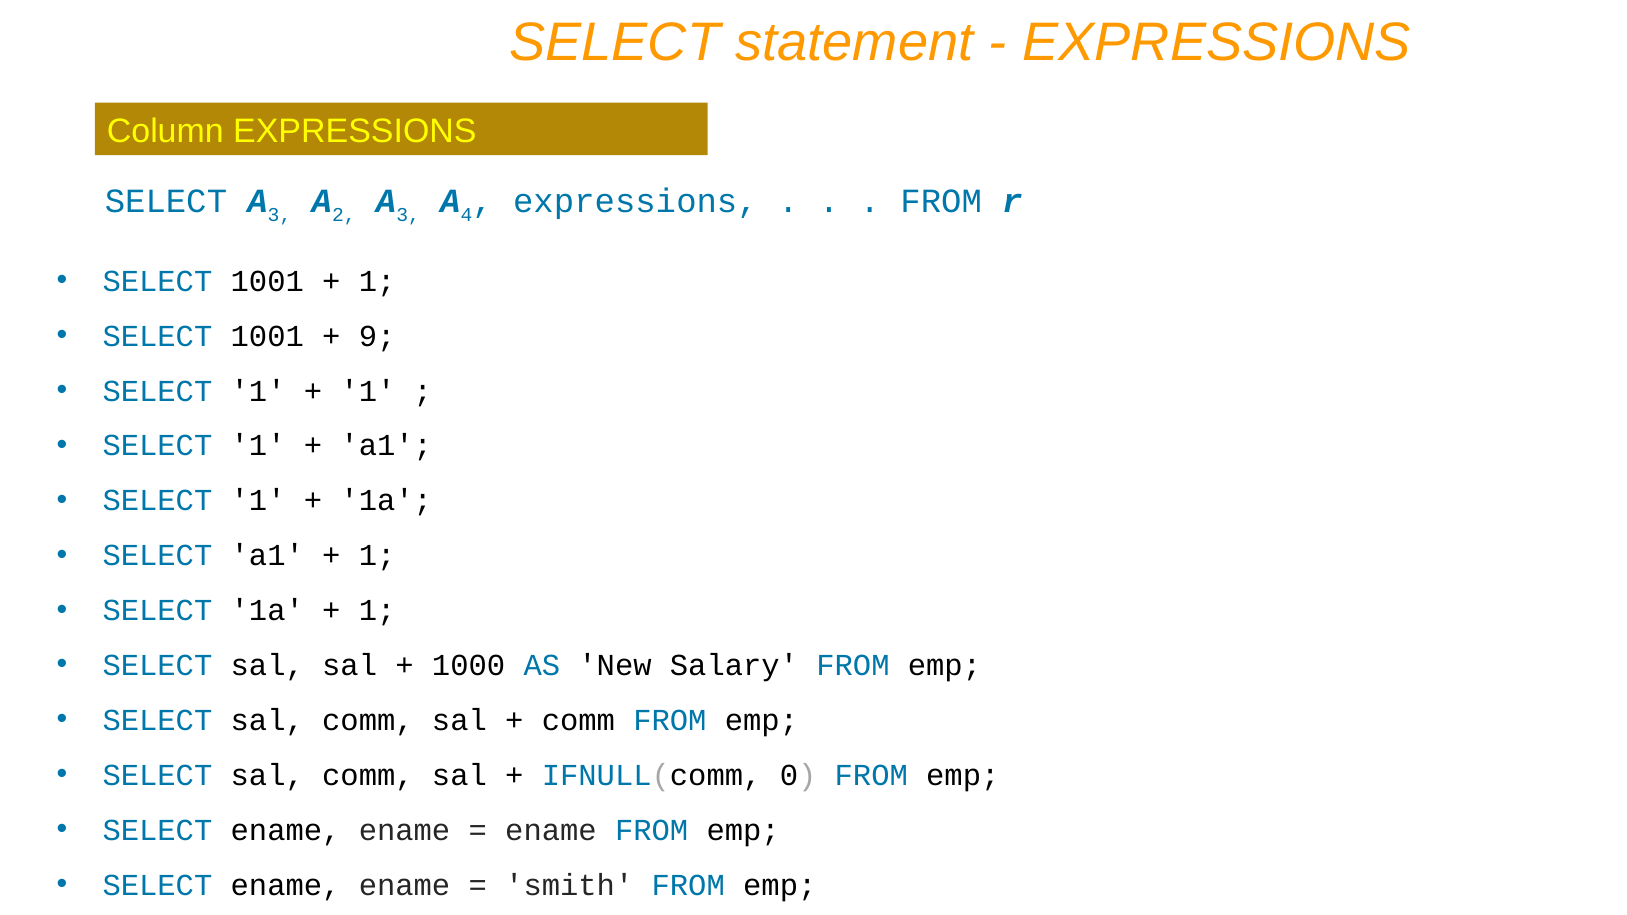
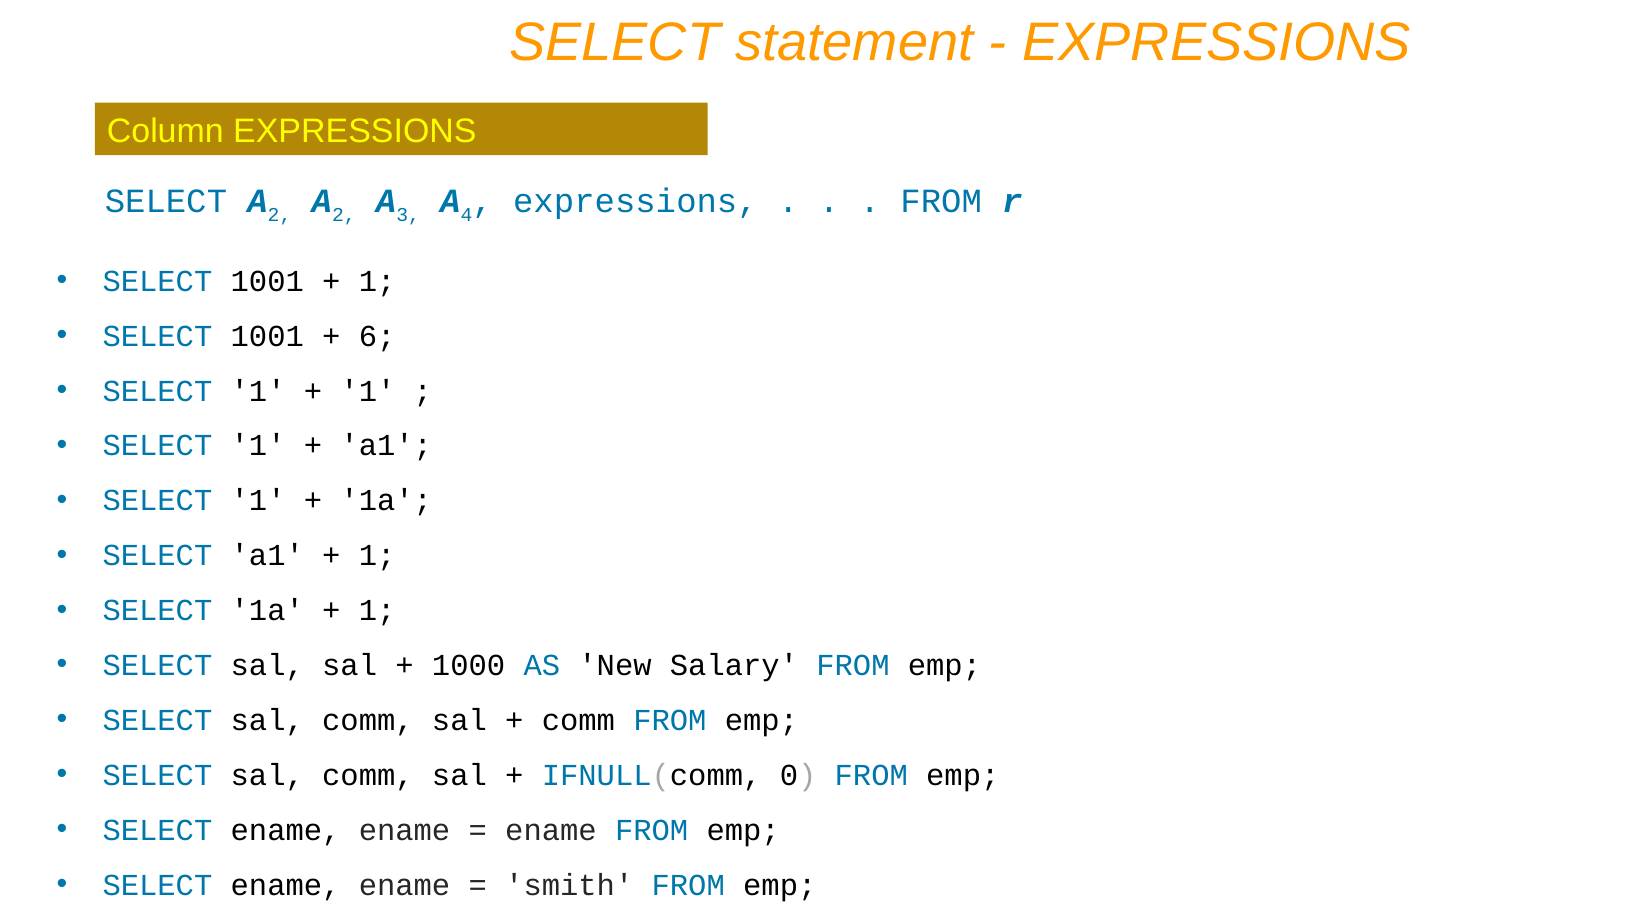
3 at (280, 215): 3 -> 2
9: 9 -> 6
